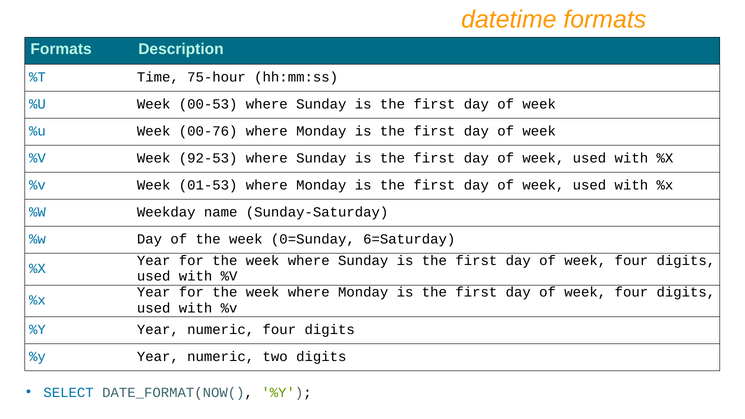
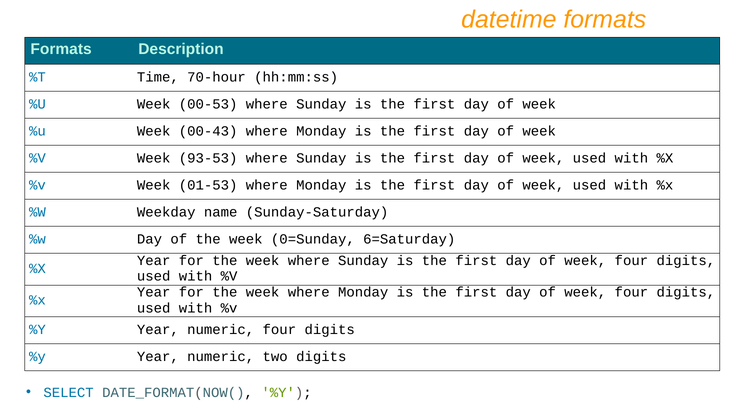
75-hour: 75-hour -> 70-hour
00-76: 00-76 -> 00-43
92-53: 92-53 -> 93-53
